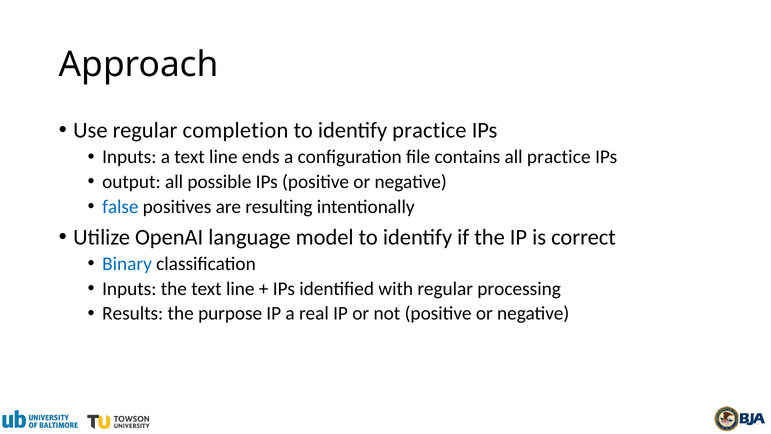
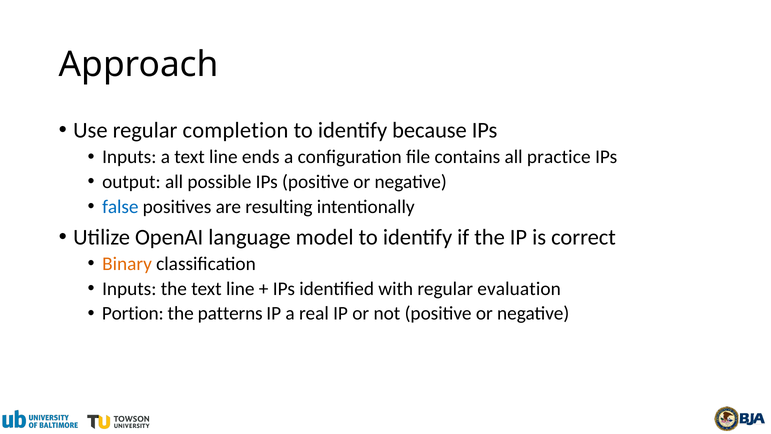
identify practice: practice -> because
Binary colour: blue -> orange
processing: processing -> evaluation
Results: Results -> Portion
purpose: purpose -> patterns
